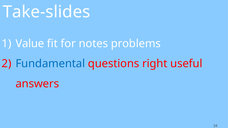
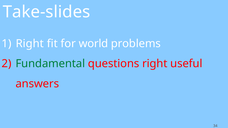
Value at (30, 44): Value -> Right
notes: notes -> world
Fundamental colour: blue -> green
